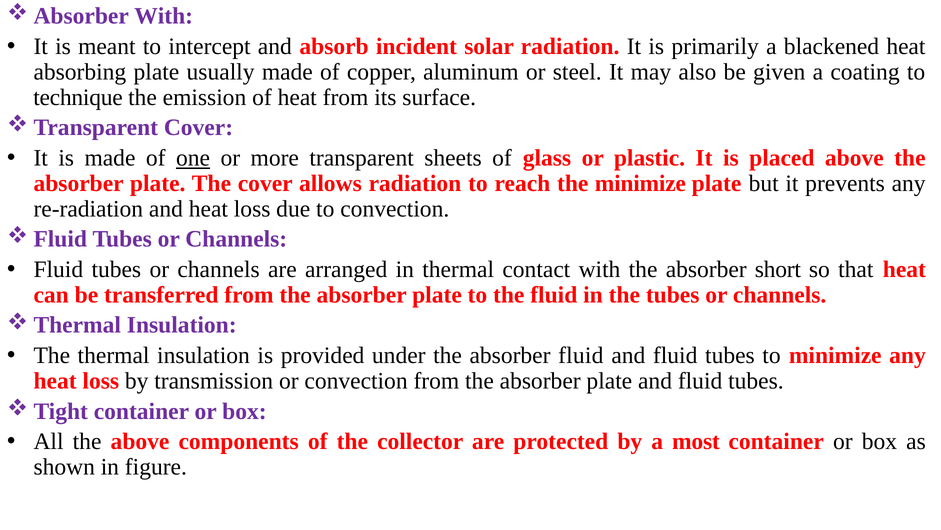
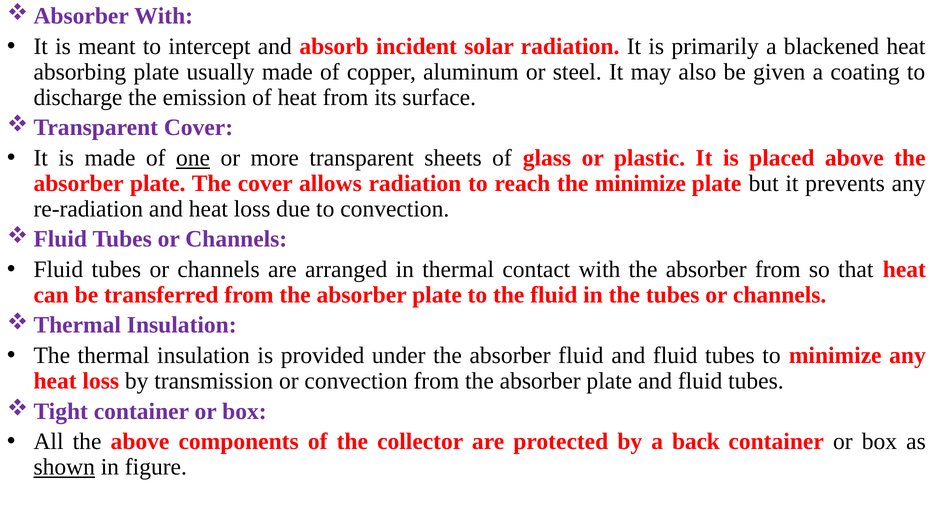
technique: technique -> discharge
absorber short: short -> from
most: most -> back
shown underline: none -> present
